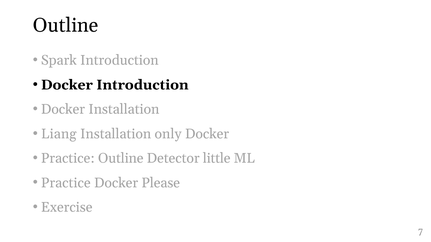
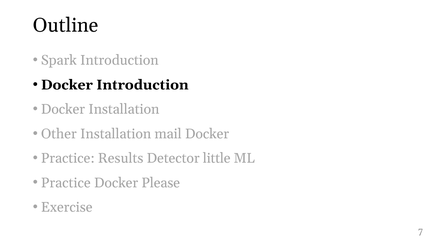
Liang: Liang -> Other
only: only -> mail
Practice Outline: Outline -> Results
